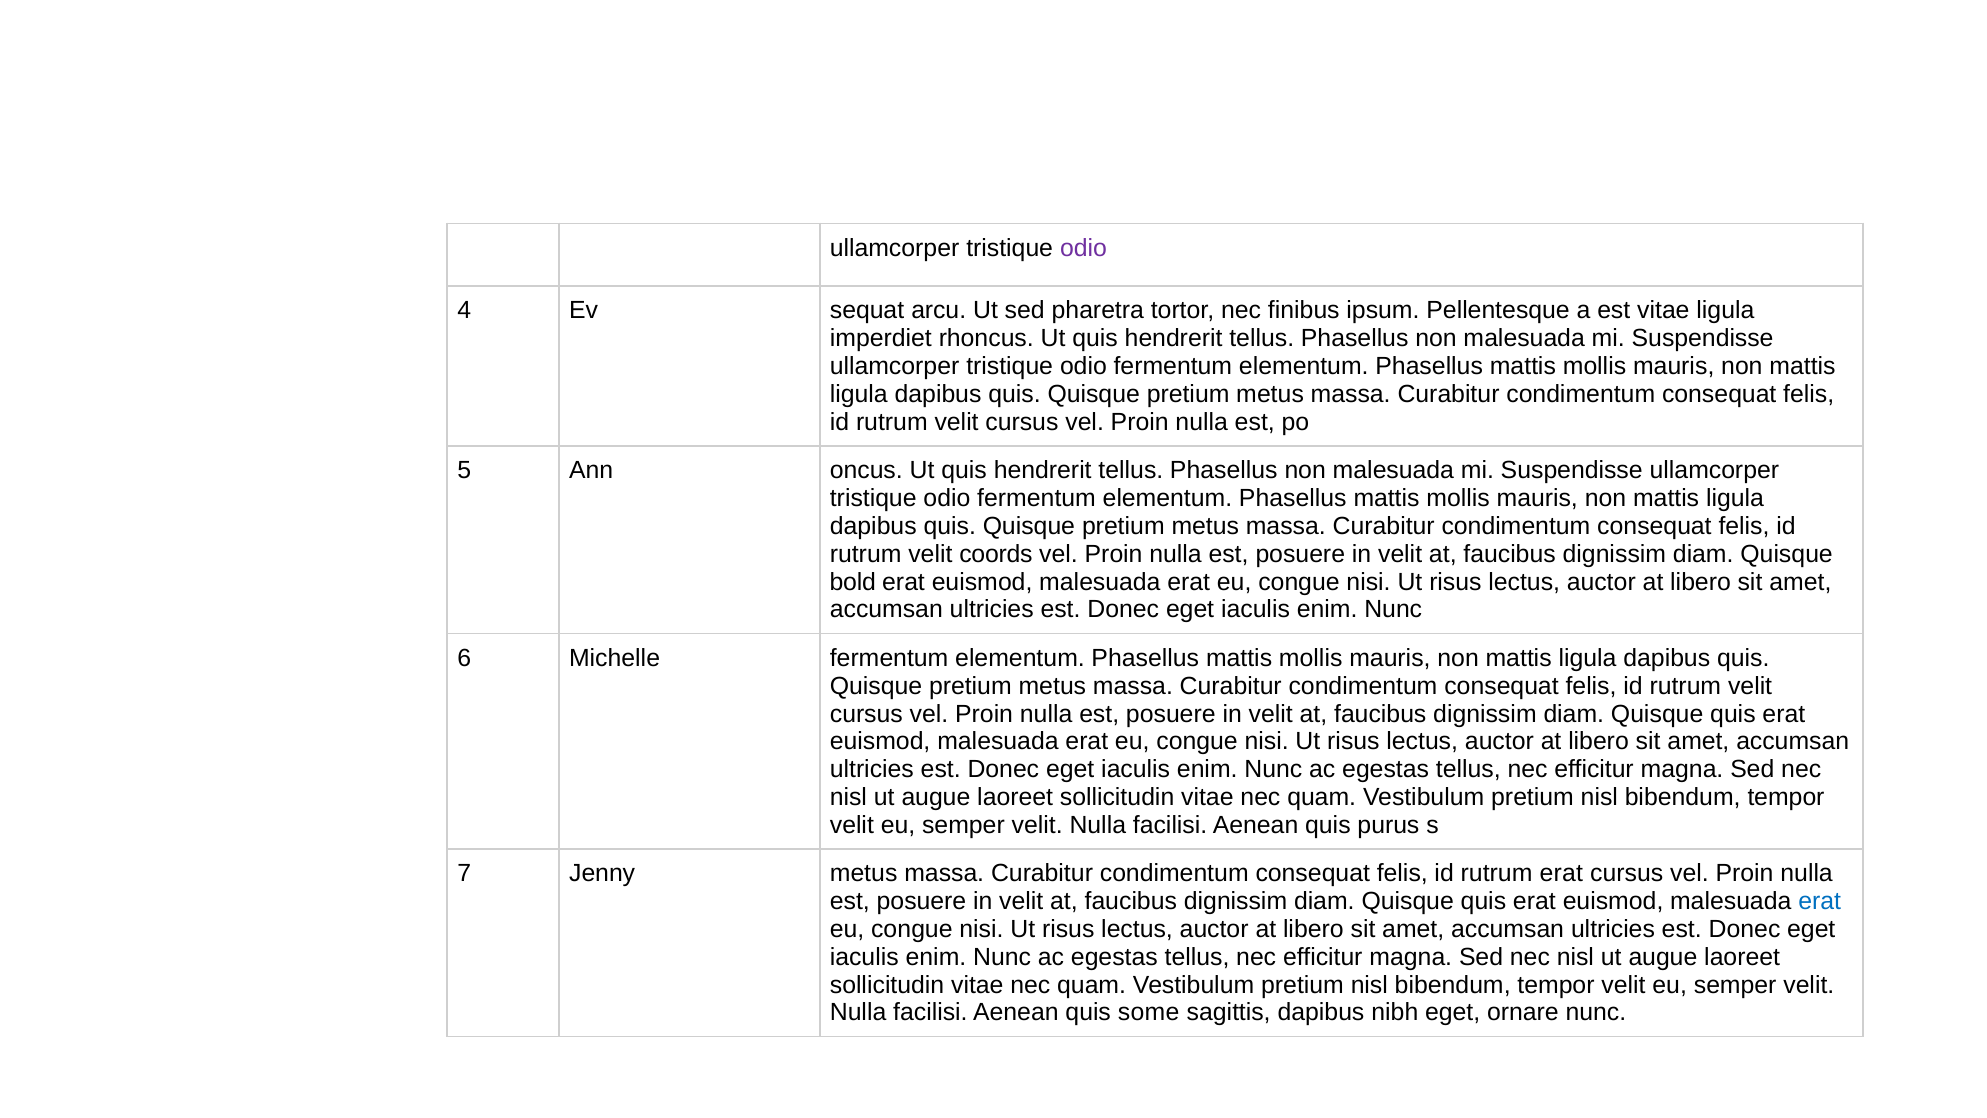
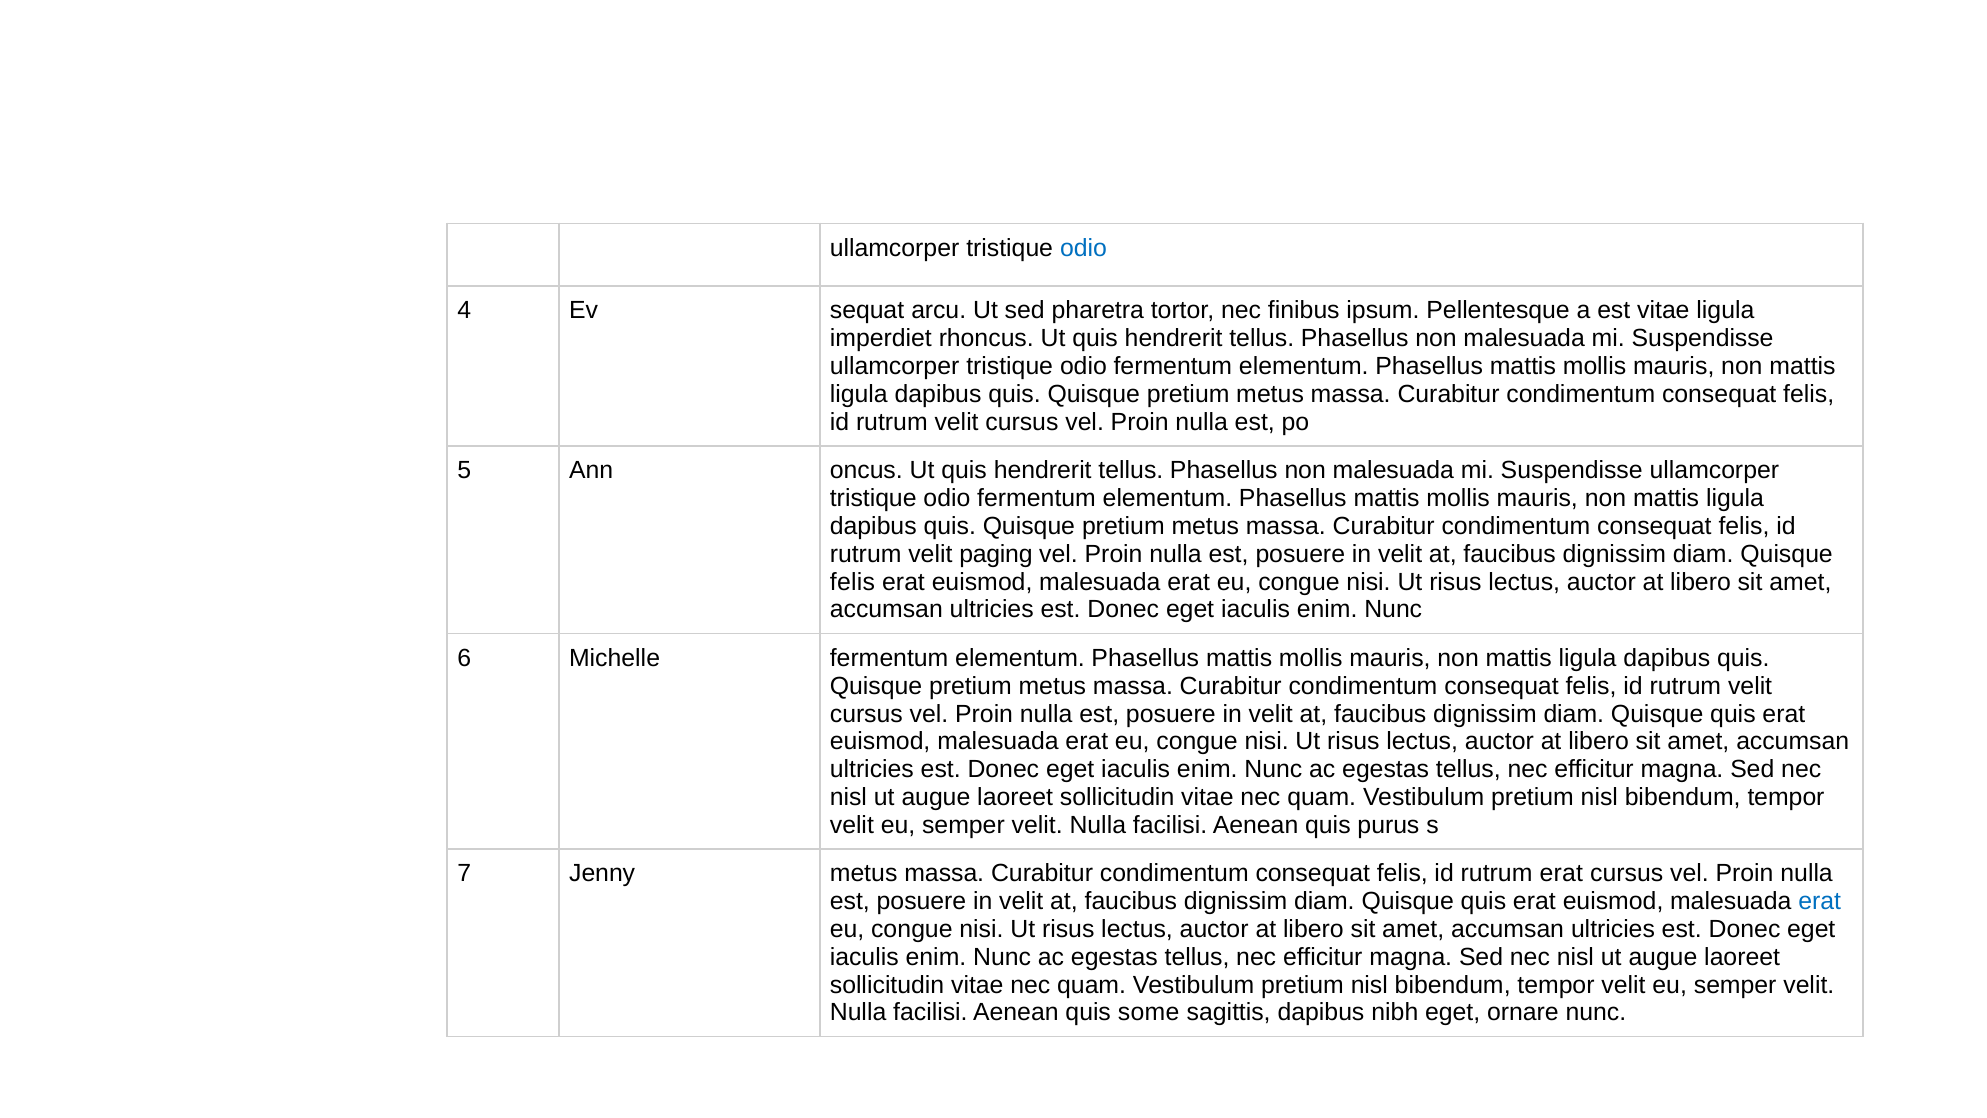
odio at (1083, 248) colour: purple -> blue
coords: coords -> paging
bold at (853, 582): bold -> felis
